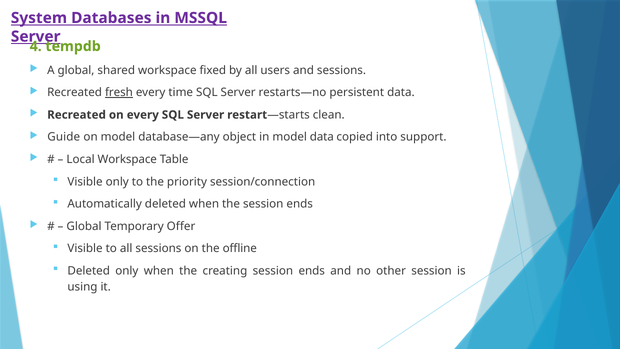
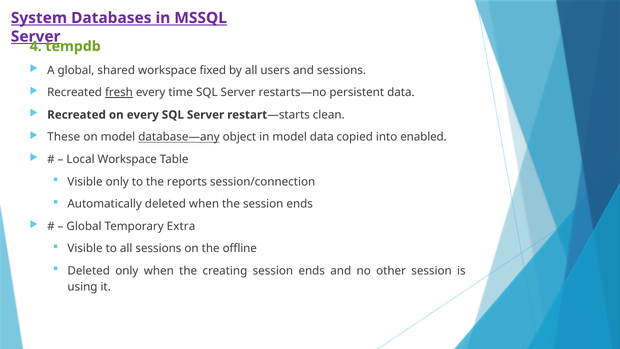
Guide: Guide -> These
database—any underline: none -> present
support: support -> enabled
priority: priority -> reports
Offer: Offer -> Extra
